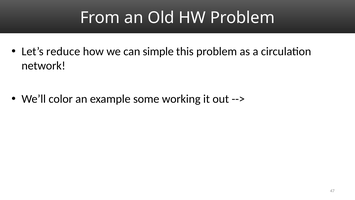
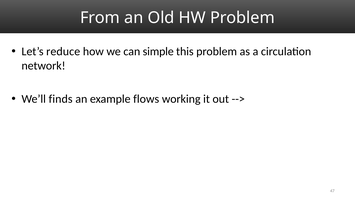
color: color -> finds
some: some -> flows
